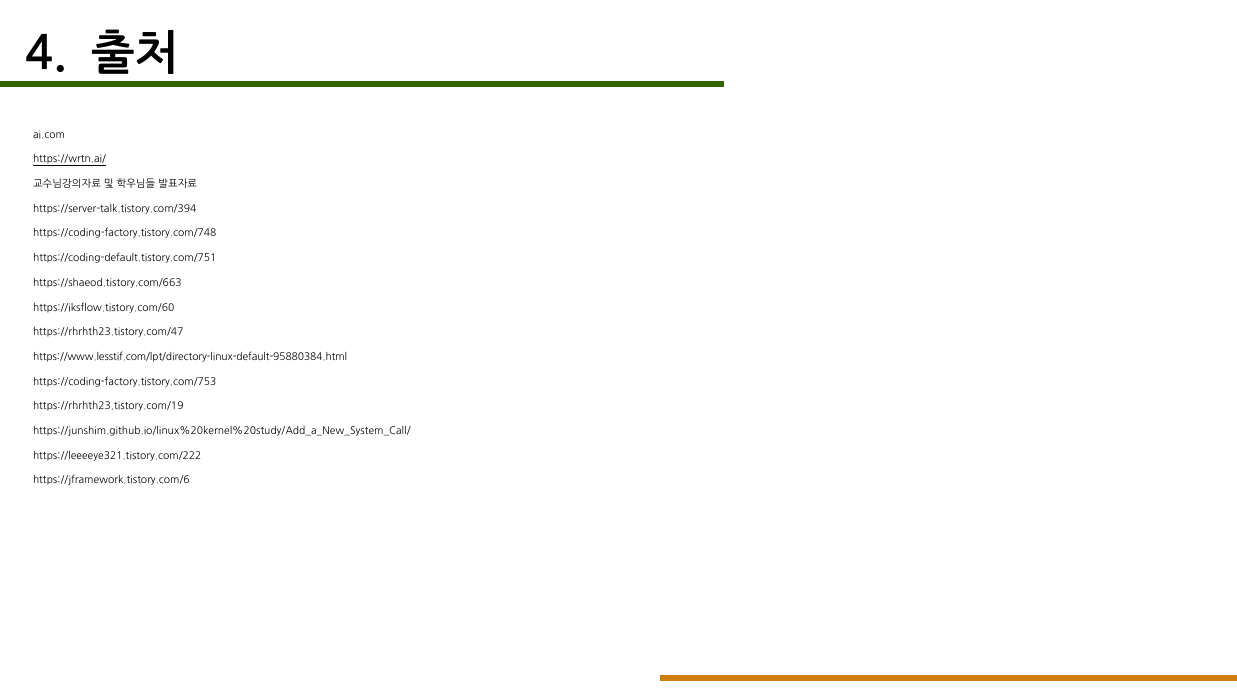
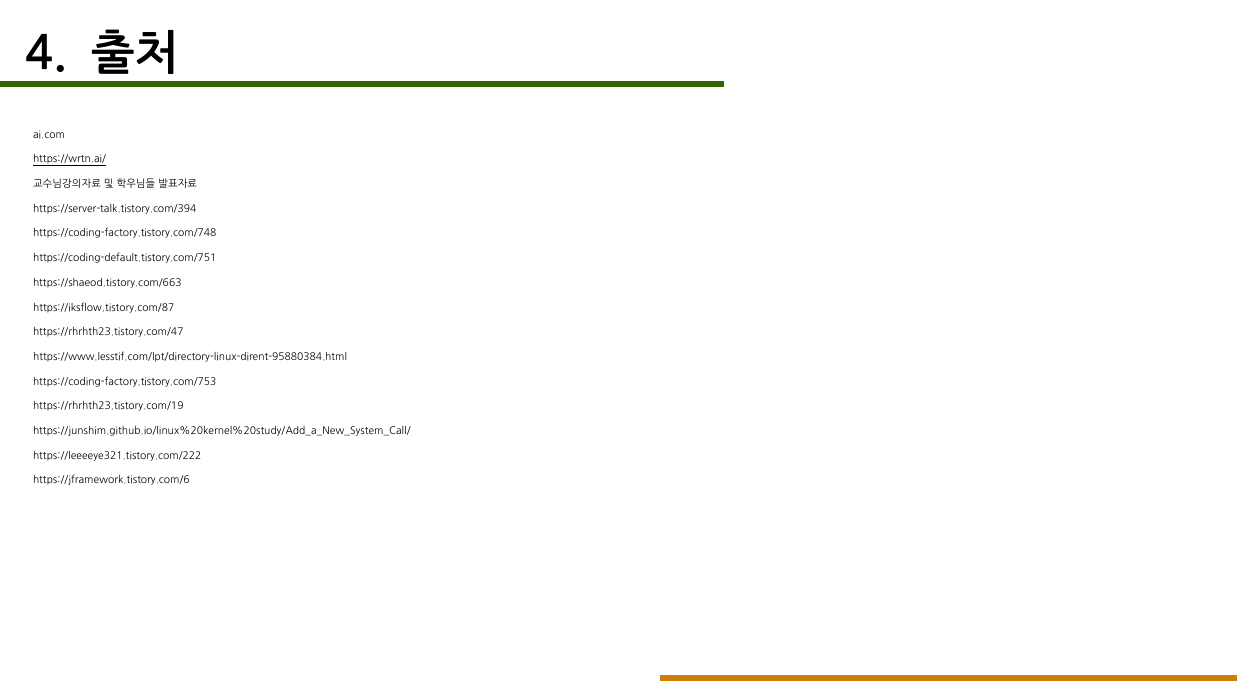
https://iksflow.tistory.com/60: https://iksflow.tistory.com/60 -> https://iksflow.tistory.com/87
https://www.lesstif.com/lpt/directory-linux-default-95880384.html: https://www.lesstif.com/lpt/directory-linux-default-95880384.html -> https://www.lesstif.com/lpt/directory-linux-dirent-95880384.html
